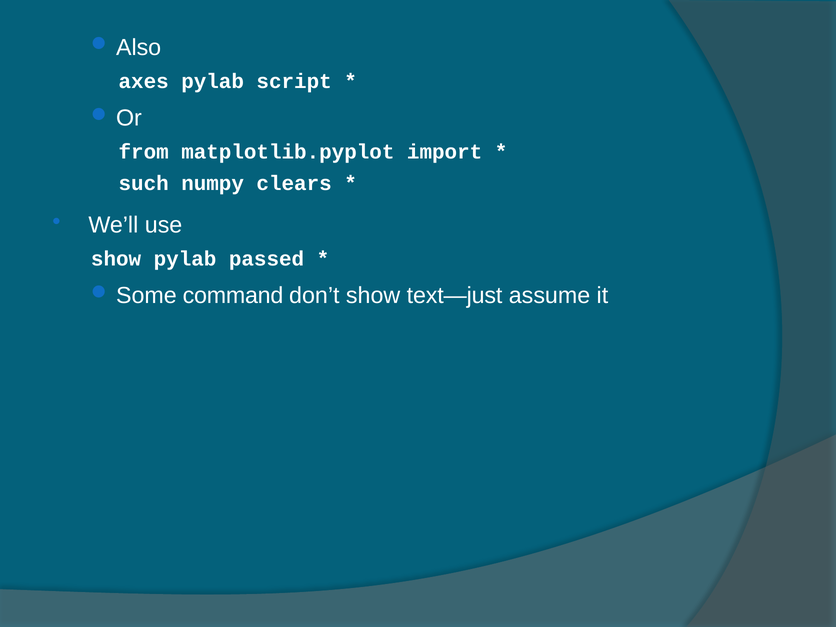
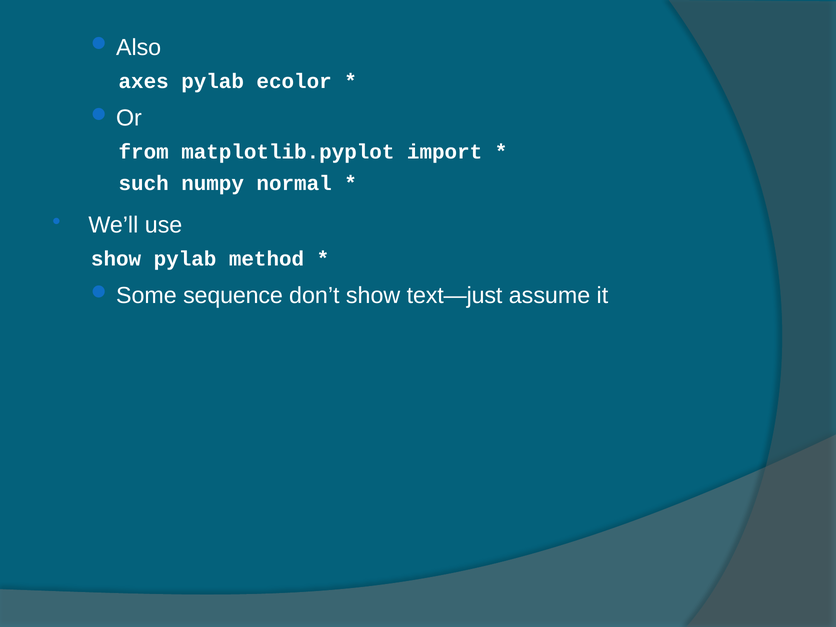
script: script -> ecolor
clears: clears -> normal
passed: passed -> method
command: command -> sequence
